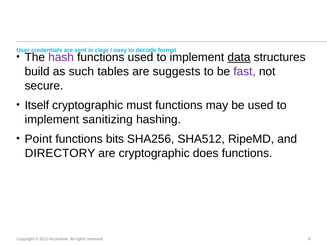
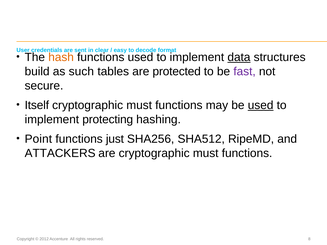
hash colour: purple -> orange
suggests: suggests -> protected
used at (261, 105) underline: none -> present
sanitizing: sanitizing -> protecting
bits: bits -> just
DIRECTORY: DIRECTORY -> ATTACKERS
are cryptographic does: does -> must
